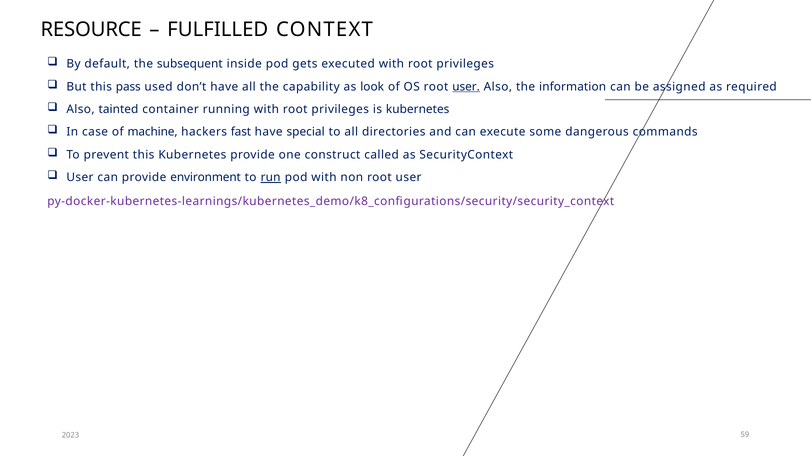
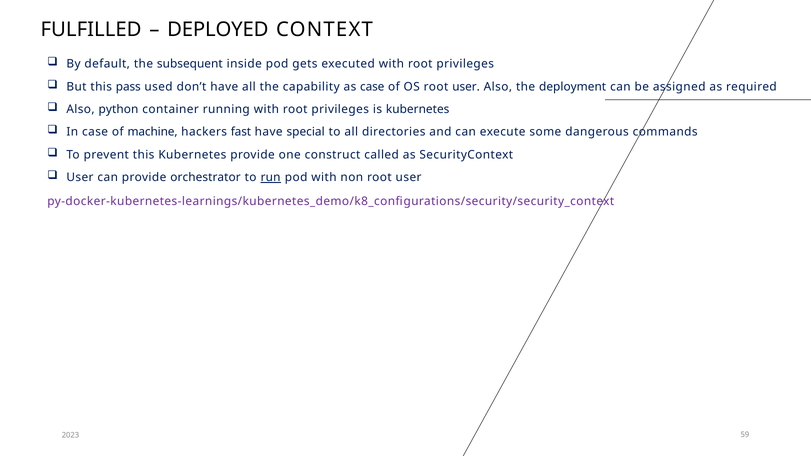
RESOURCE: RESOURCE -> FULFILLED
FULFILLED: FULFILLED -> DEPLOYED
as look: look -> case
user at (466, 87) underline: present -> none
information: information -> deployment
tainted: tainted -> python
environment: environment -> orchestrator
